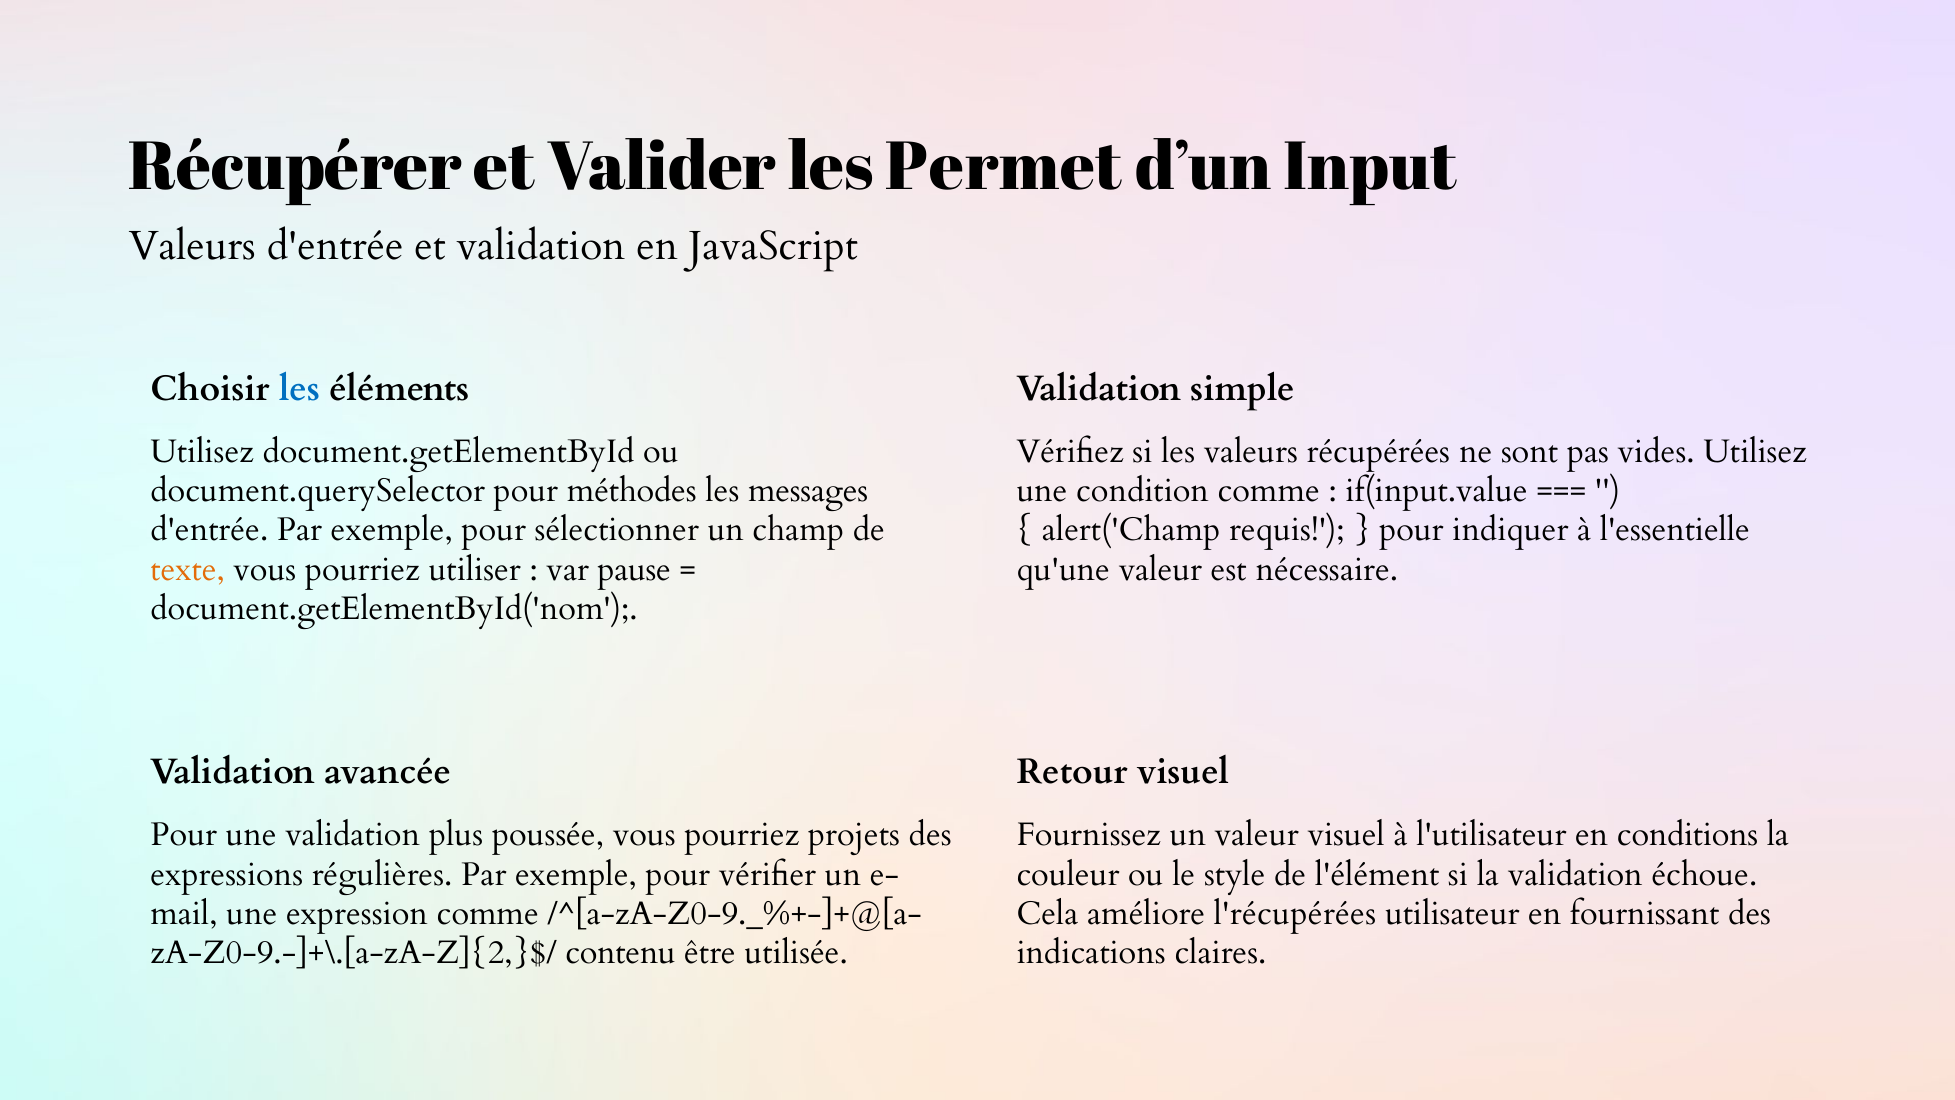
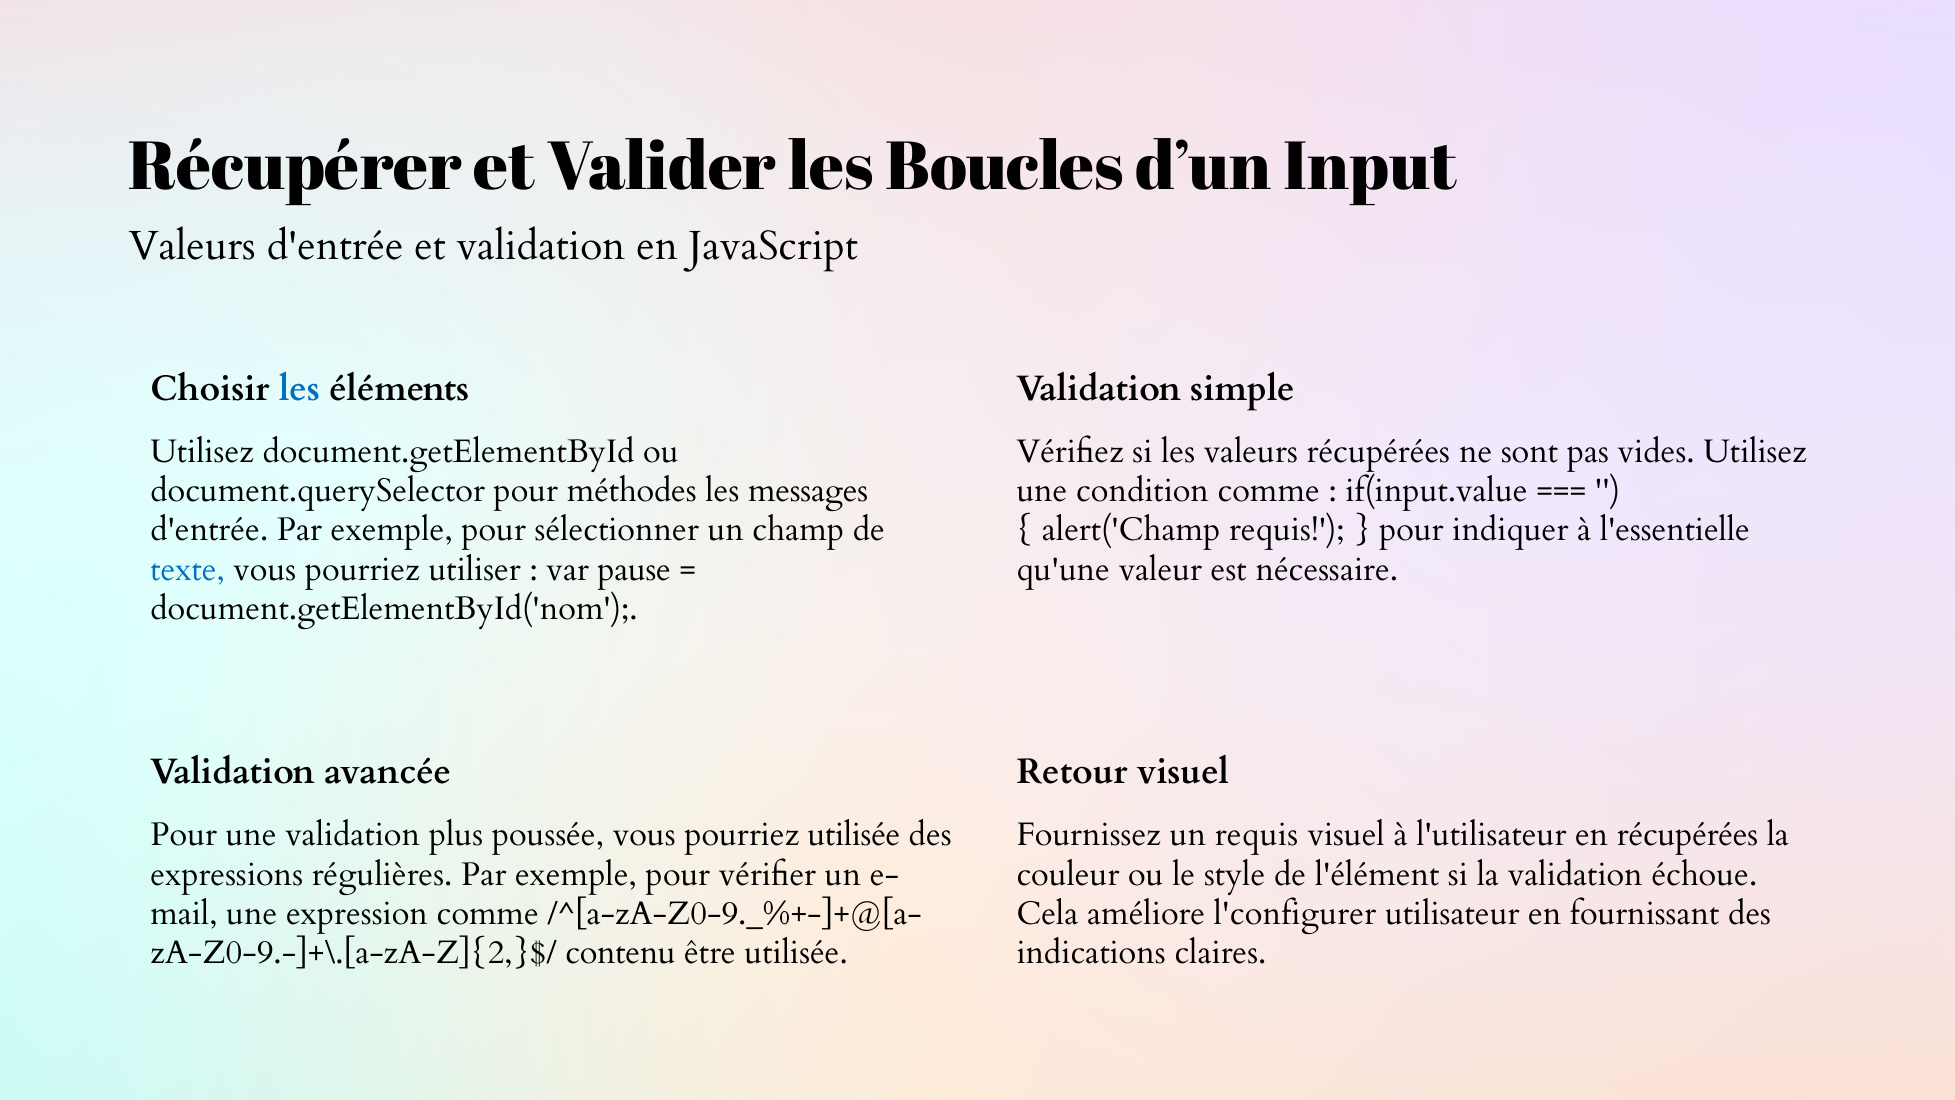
Permet: Permet -> Boucles
texte colour: orange -> blue
pourriez projets: projets -> utilisée
un valeur: valeur -> requis
en conditions: conditions -> récupérées
l'récupérées: l'récupérées -> l'configurer
